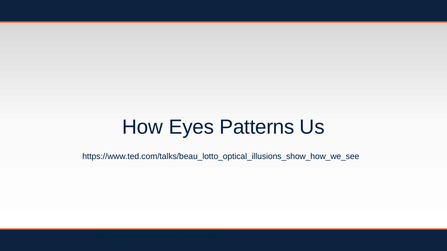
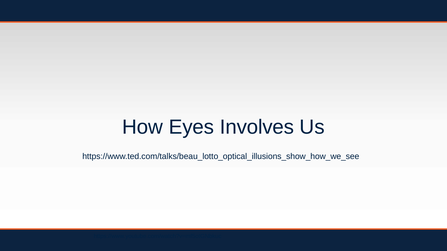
Patterns: Patterns -> Involves
